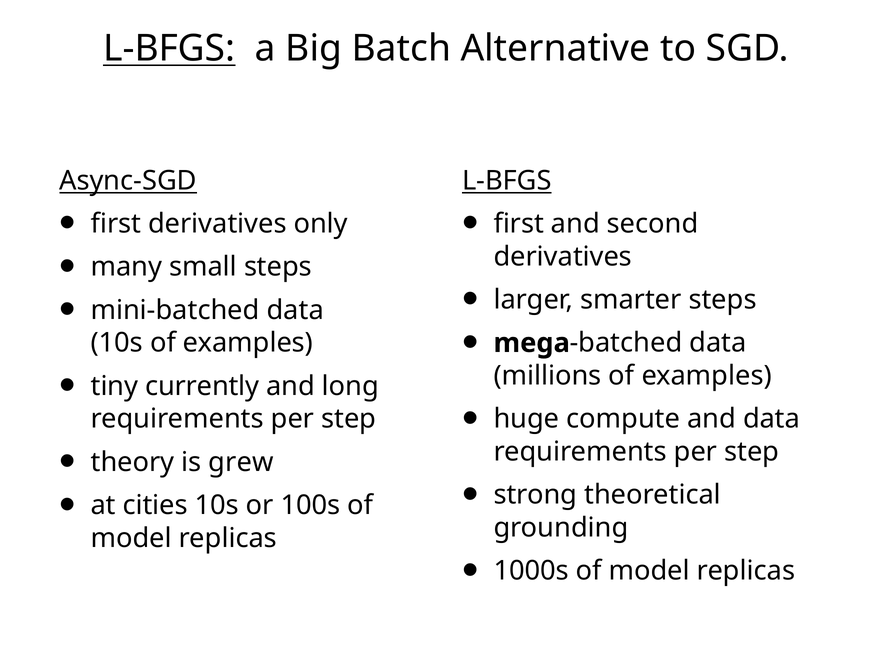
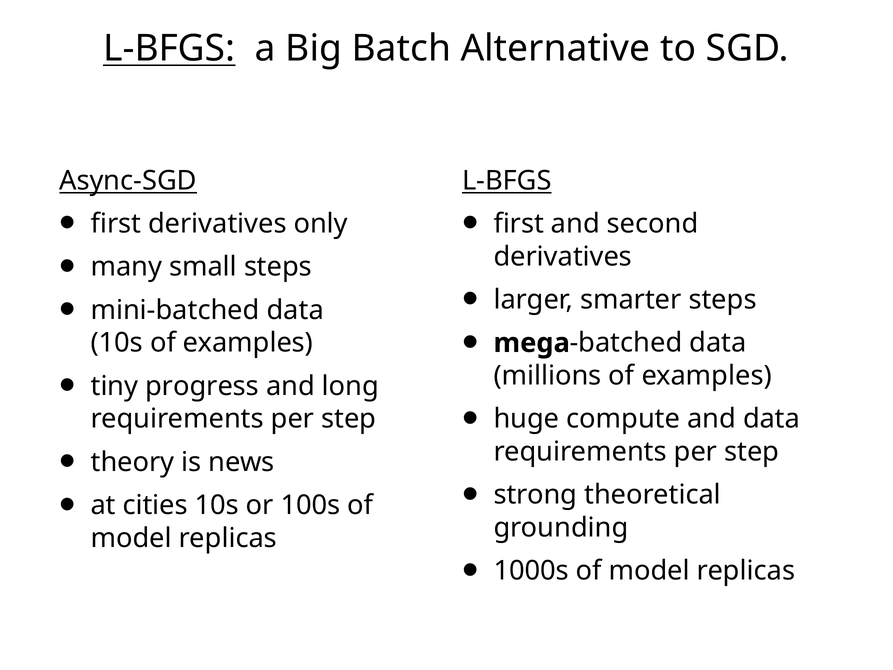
currently: currently -> progress
grew: grew -> news
